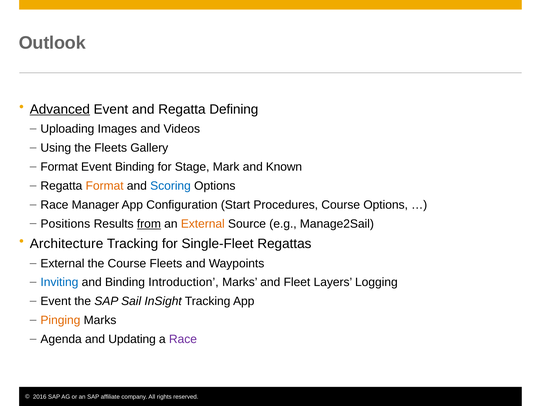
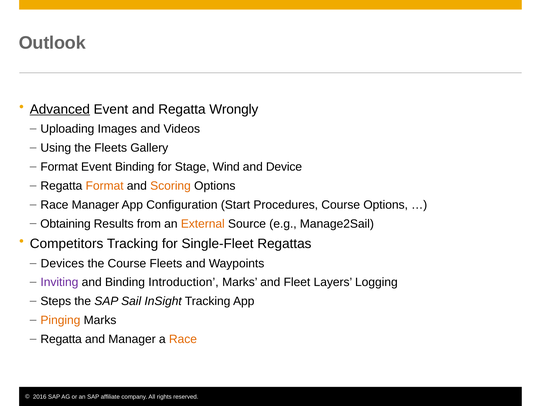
Defining: Defining -> Wrongly
Mark: Mark -> Wind
Known: Known -> Device
Scoring colour: blue -> orange
Positions: Positions -> Obtaining
from underline: present -> none
Architecture: Architecture -> Competitors
External at (62, 263): External -> Devices
Inviting colour: blue -> purple
Event at (56, 301): Event -> Steps
Agenda at (61, 339): Agenda -> Regatta
and Updating: Updating -> Manager
Race at (183, 339) colour: purple -> orange
